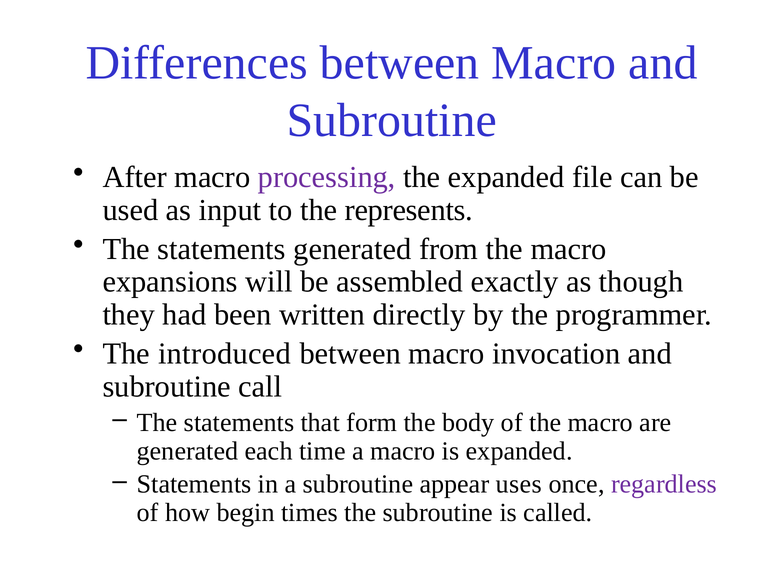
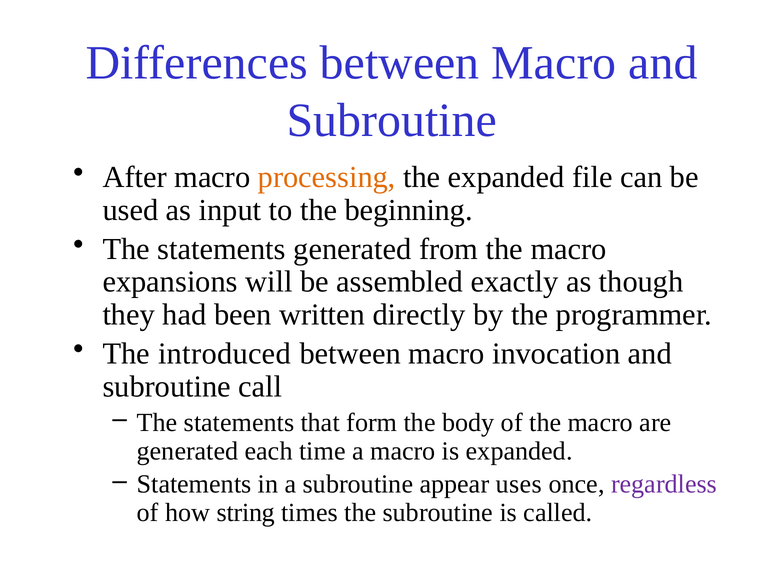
processing colour: purple -> orange
represents: represents -> beginning
begin: begin -> string
